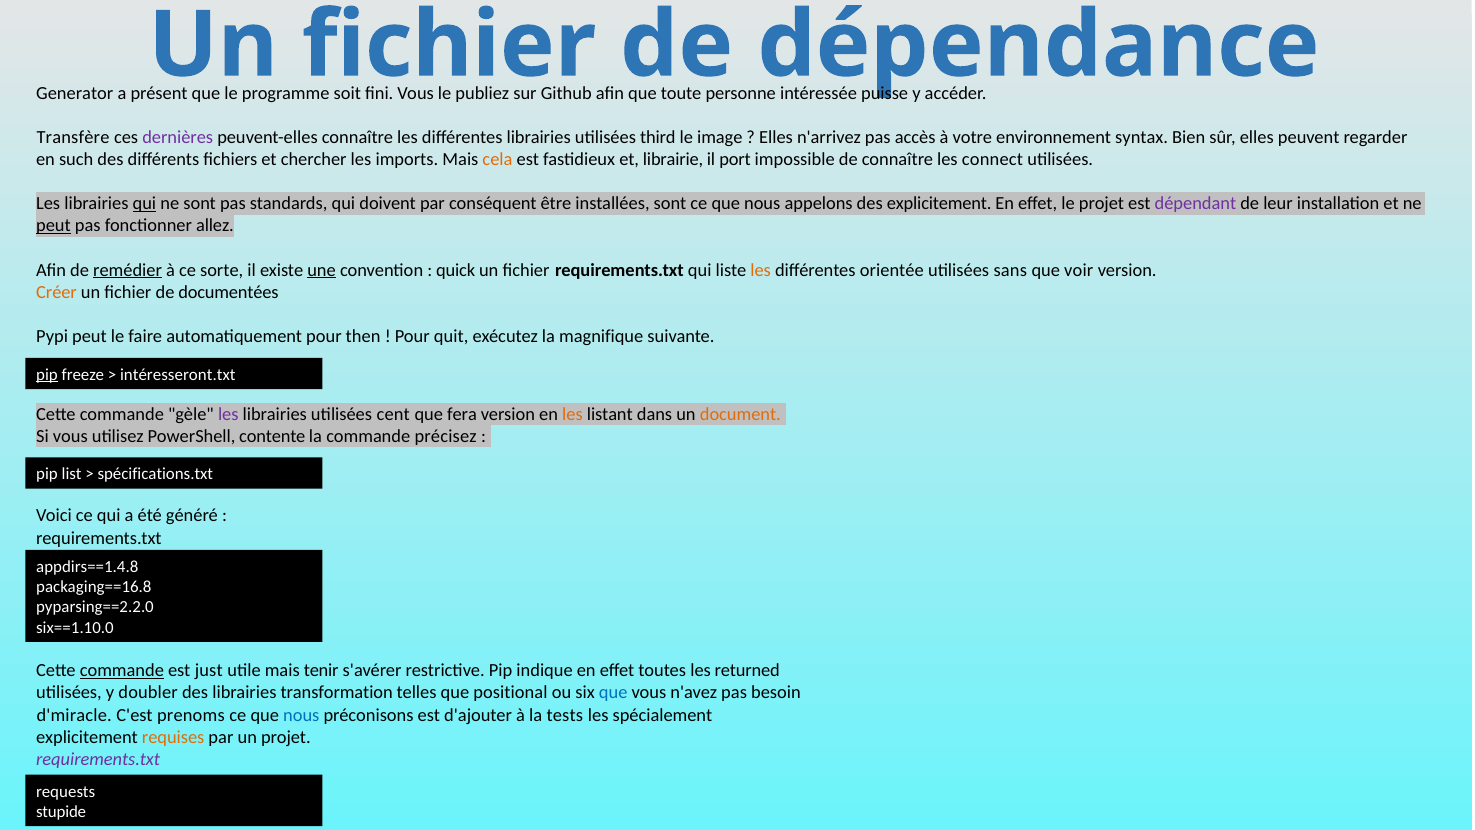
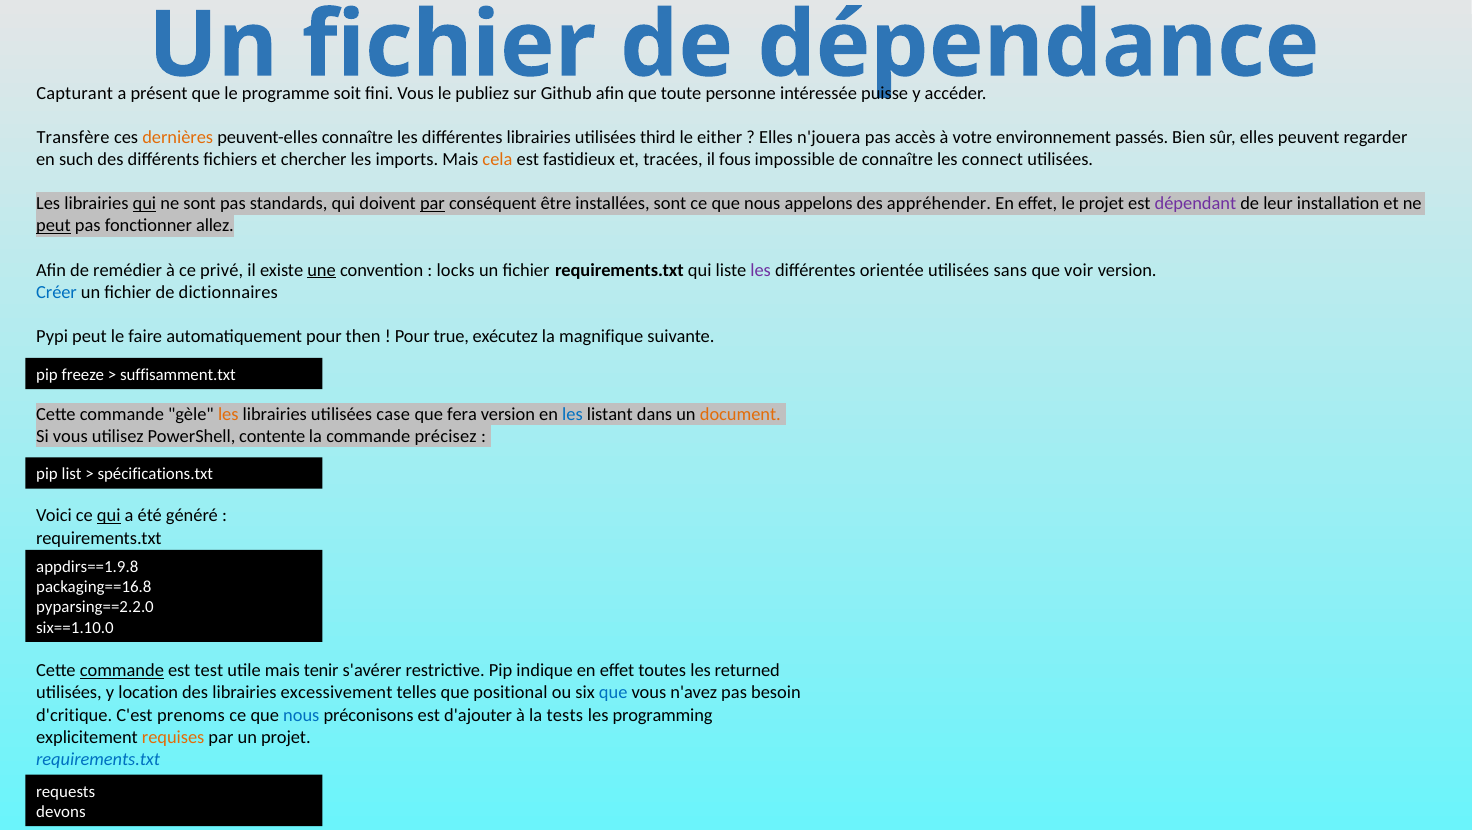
Generator: Generator -> Capturant
dernières colour: purple -> orange
image: image -> either
n'arrivez: n'arrivez -> n'jouera
syntax: syntax -> passés
librairie: librairie -> tracées
port: port -> fous
par at (432, 204) underline: none -> present
des explicitement: explicitement -> appréhender
remédier underline: present -> none
sorte: sorte -> privé
quick: quick -> locks
les at (761, 270) colour: orange -> purple
Créer colour: orange -> blue
documentées: documentées -> dictionnaires
quit: quit -> true
pip at (47, 375) underline: present -> none
intéresseront.txt: intéresseront.txt -> suffisamment.txt
les at (228, 414) colour: purple -> orange
cent: cent -> case
les at (572, 414) colour: orange -> blue
qui at (109, 516) underline: none -> present
appdirs==1.4.8: appdirs==1.4.8 -> appdirs==1.9.8
just: just -> test
doubler: doubler -> location
transformation: transformation -> excessivement
d'miracle: d'miracle -> d'critique
spécialement: spécialement -> programming
requirements.txt at (98, 759) colour: purple -> blue
stupide: stupide -> devons
